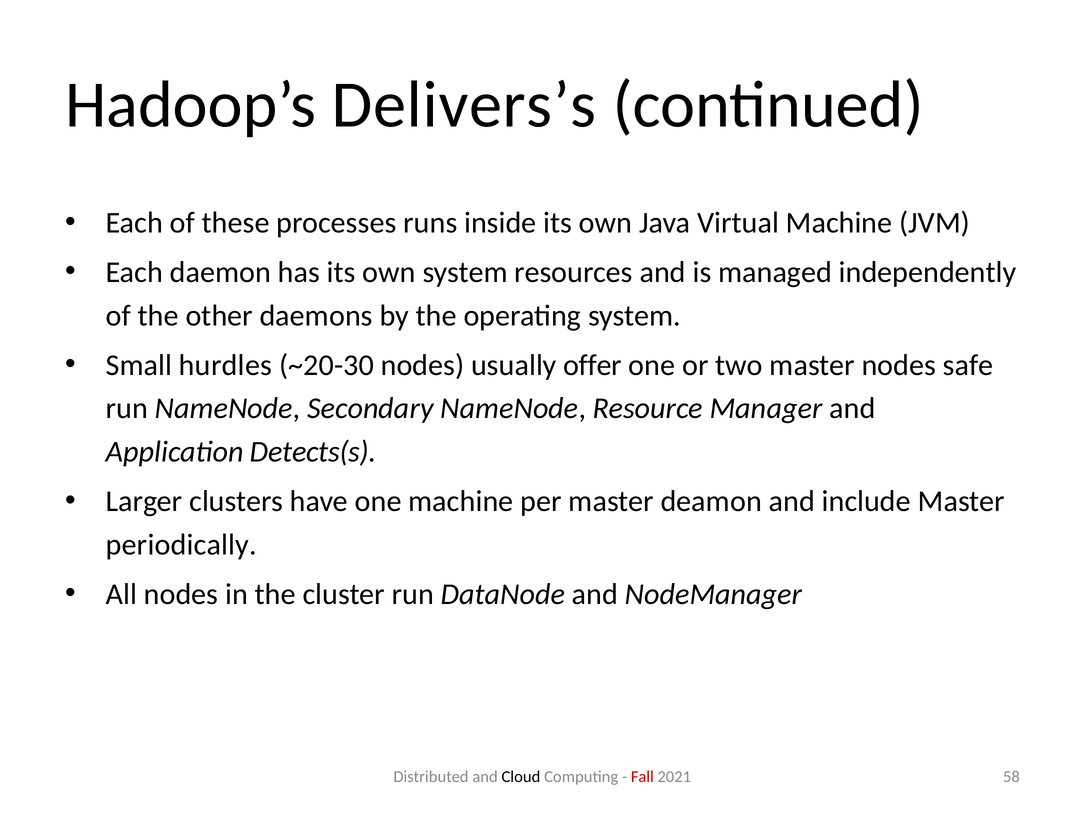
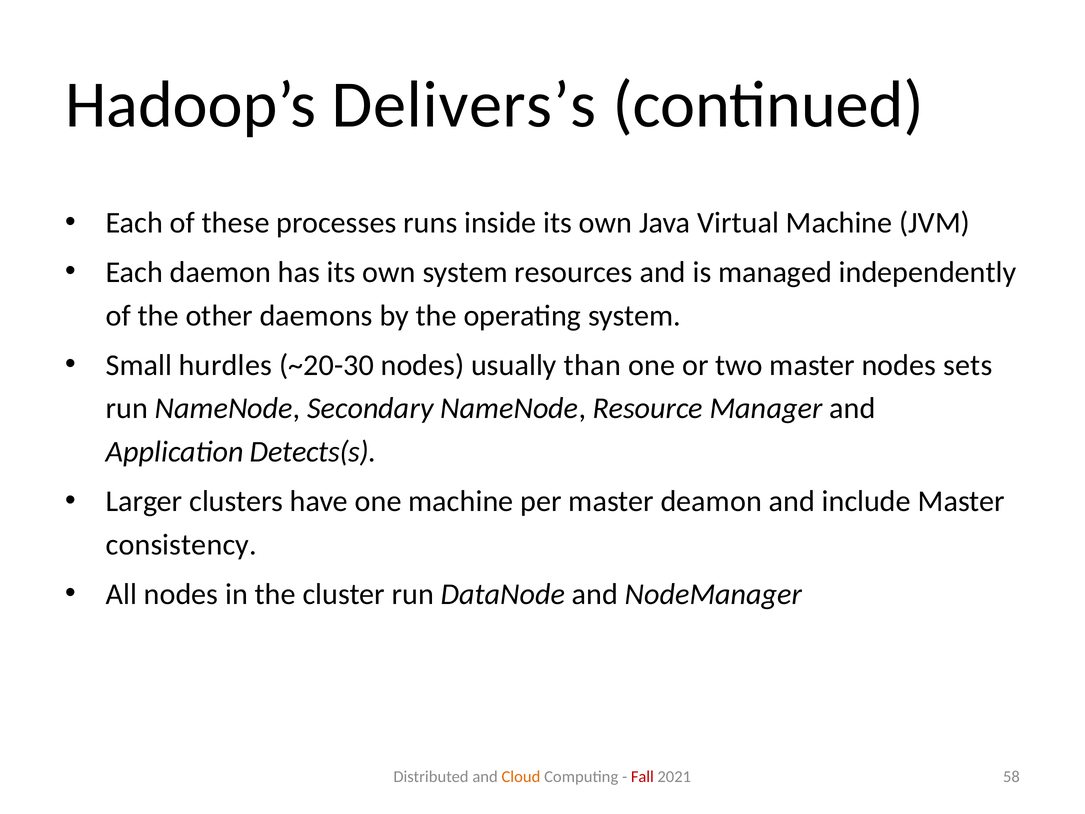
offer: offer -> than
safe: safe -> sets
periodically: periodically -> consistency
Cloud colour: black -> orange
